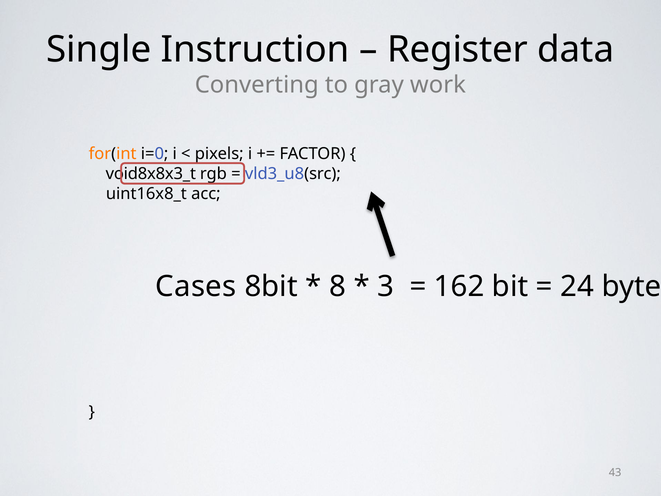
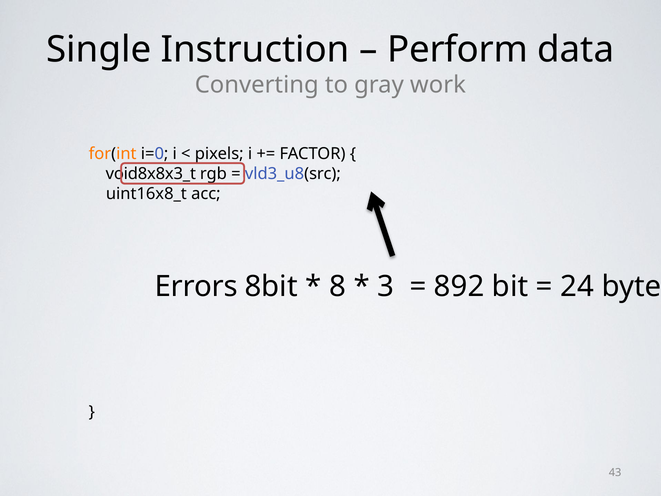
Register: Register -> Perform
Cases: Cases -> Errors
162: 162 -> 892
